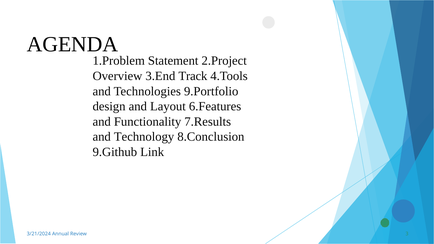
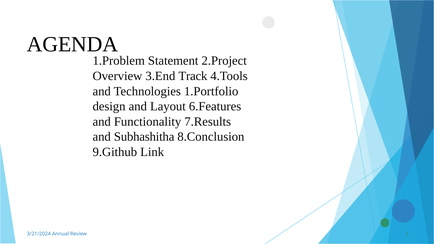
9.Portfolio: 9.Portfolio -> 1.Portfolio
Technology: Technology -> Subhashitha
